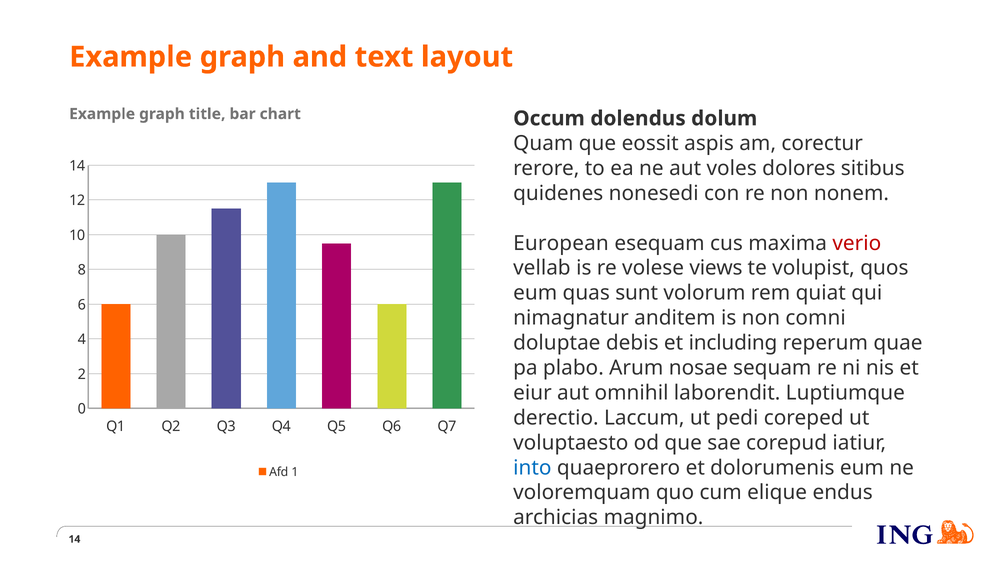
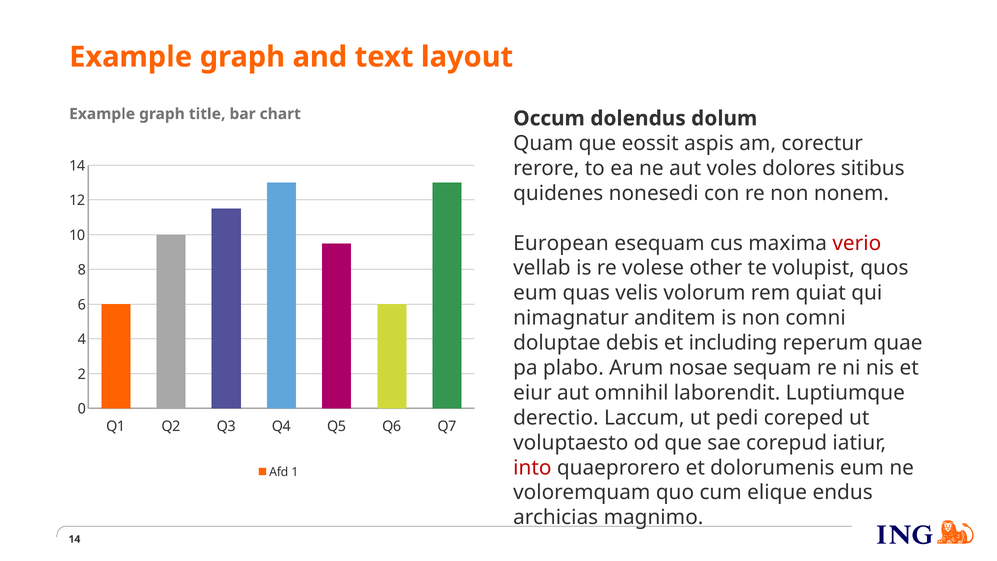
views: views -> other
sunt: sunt -> velis
into colour: blue -> red
